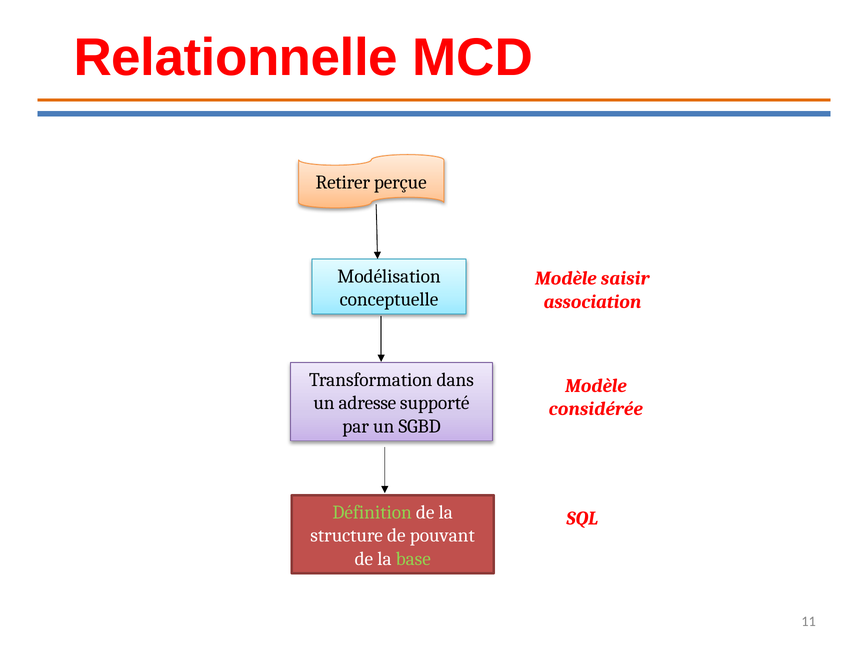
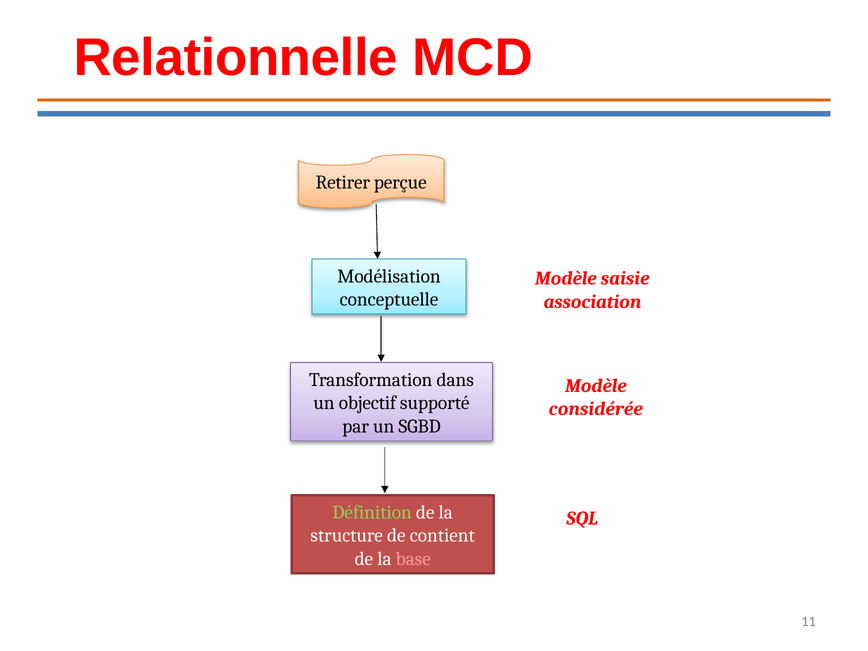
saisir: saisir -> saisie
adresse: adresse -> objectif
pouvant: pouvant -> contient
base colour: light green -> pink
